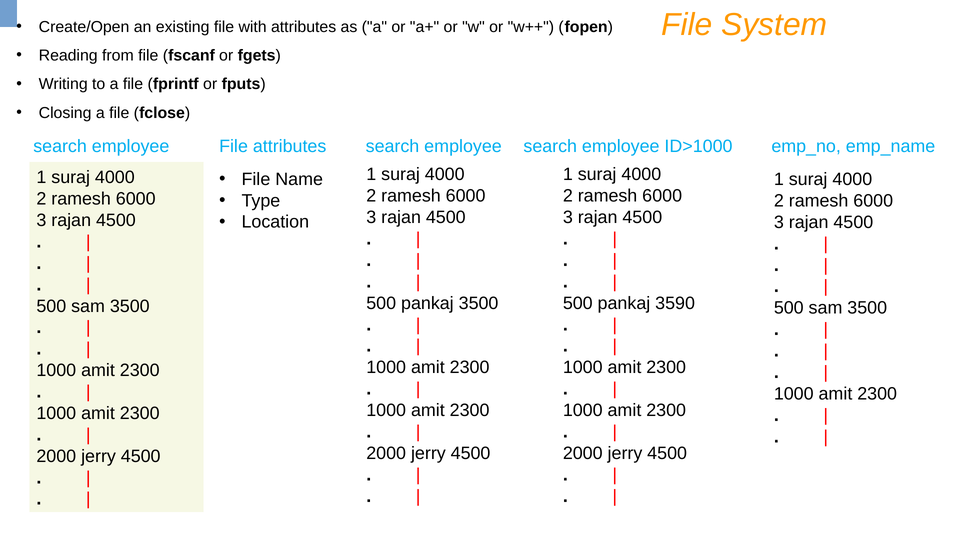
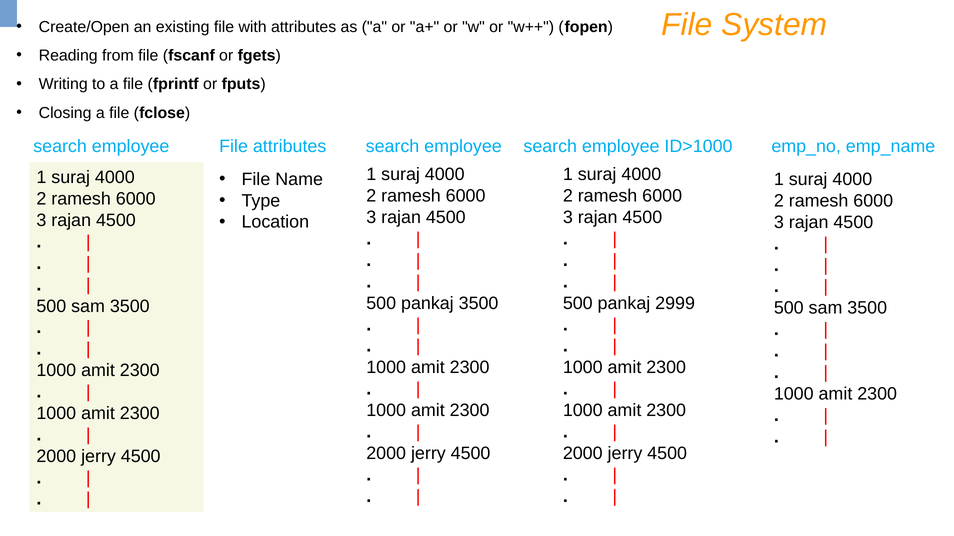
3590: 3590 -> 2999
